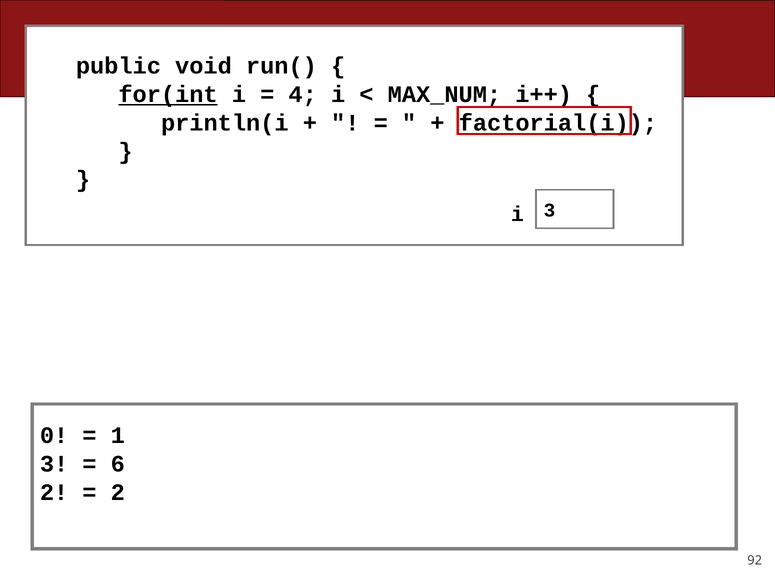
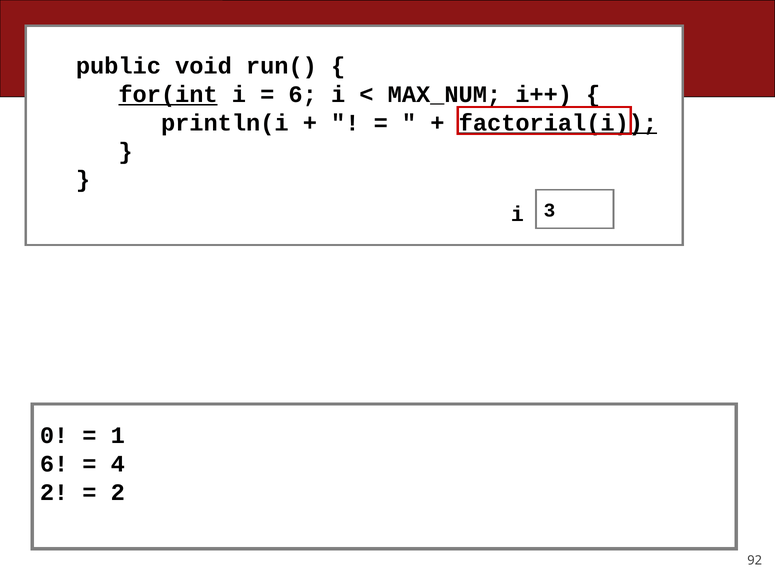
4 at (303, 95): 4 -> 6
factorial(i underline: none -> present
3 at (54, 464): 3 -> 6
6: 6 -> 4
